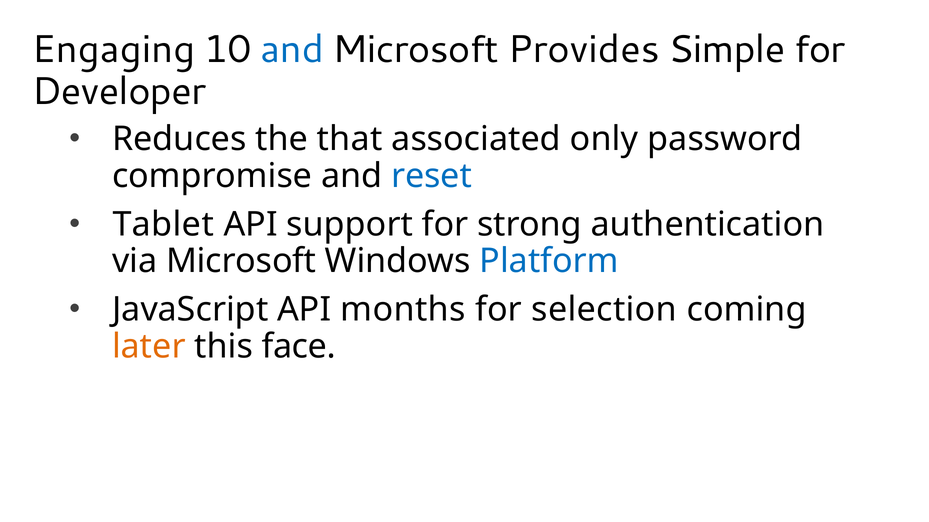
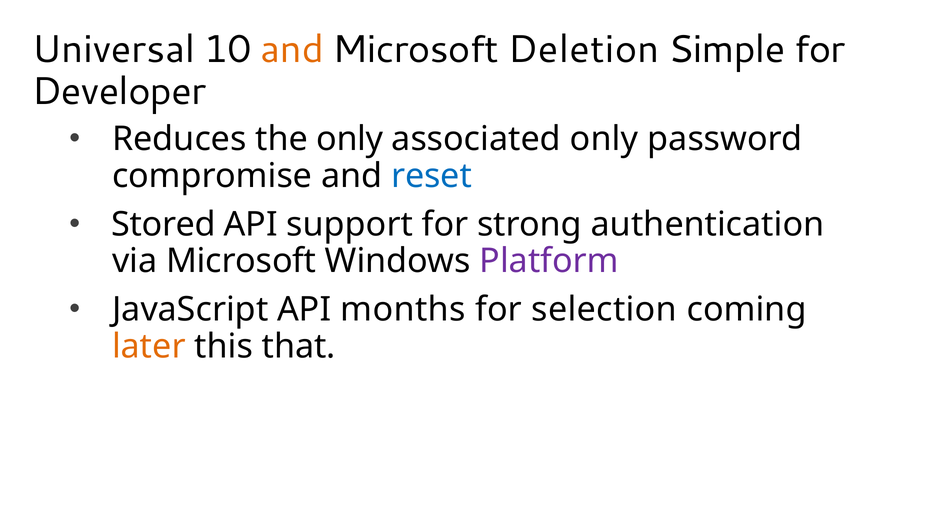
Engaging: Engaging -> Universal
and at (292, 50) colour: blue -> orange
Provides: Provides -> Deletion
the that: that -> only
Tablet: Tablet -> Stored
Platform colour: blue -> purple
face: face -> that
